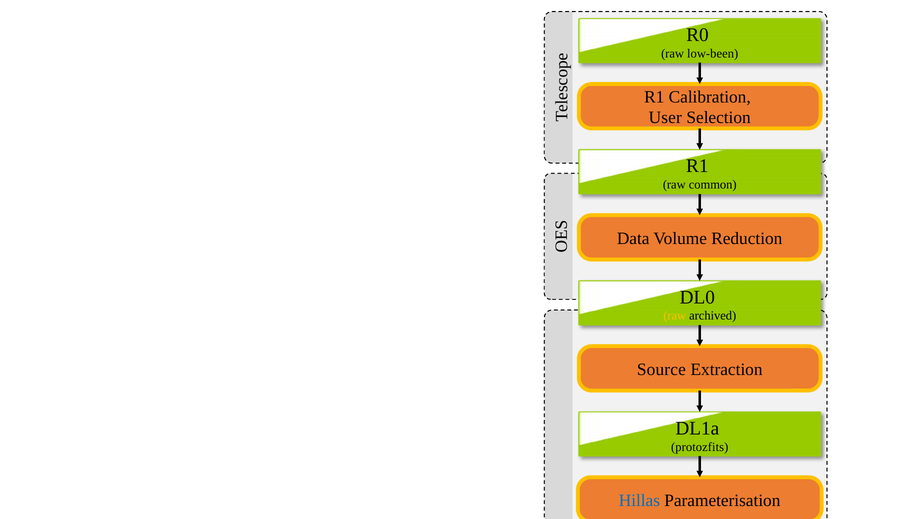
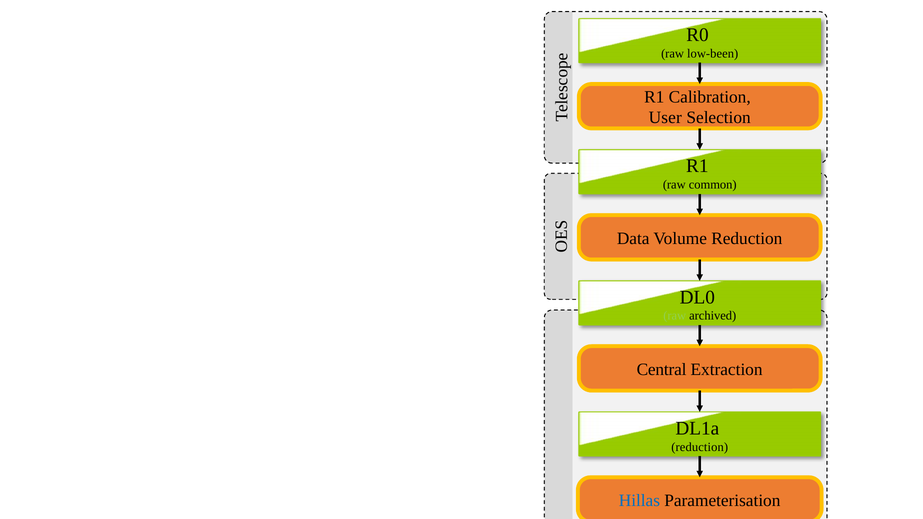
raw at (675, 316) colour: yellow -> light green
Source: Source -> Central
protozfits at (700, 447): protozfits -> reduction
